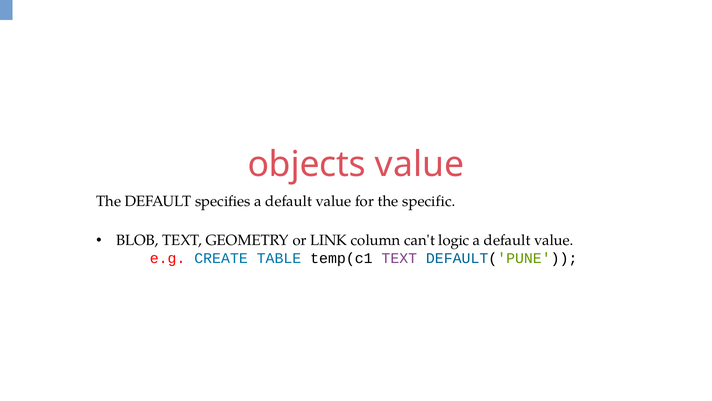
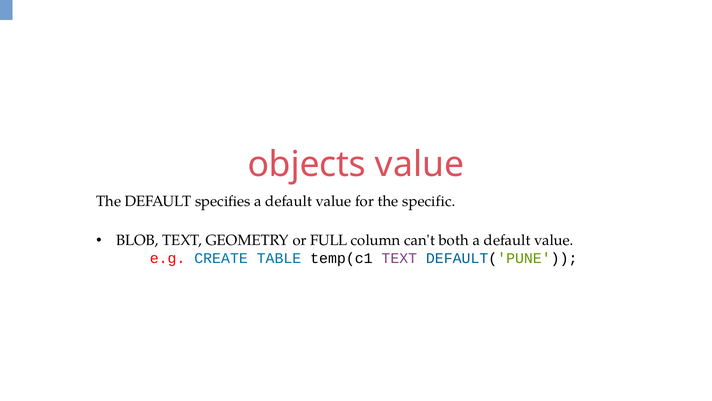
LINK: LINK -> FULL
logic: logic -> both
